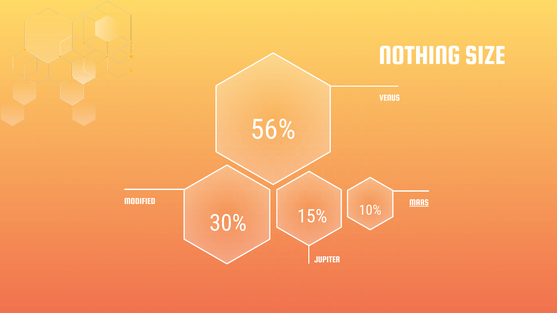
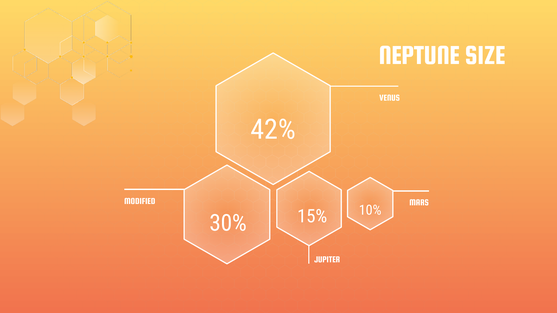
NOTHING: NOTHING -> NEPTUNE
56%: 56% -> 42%
MARS underline: present -> none
